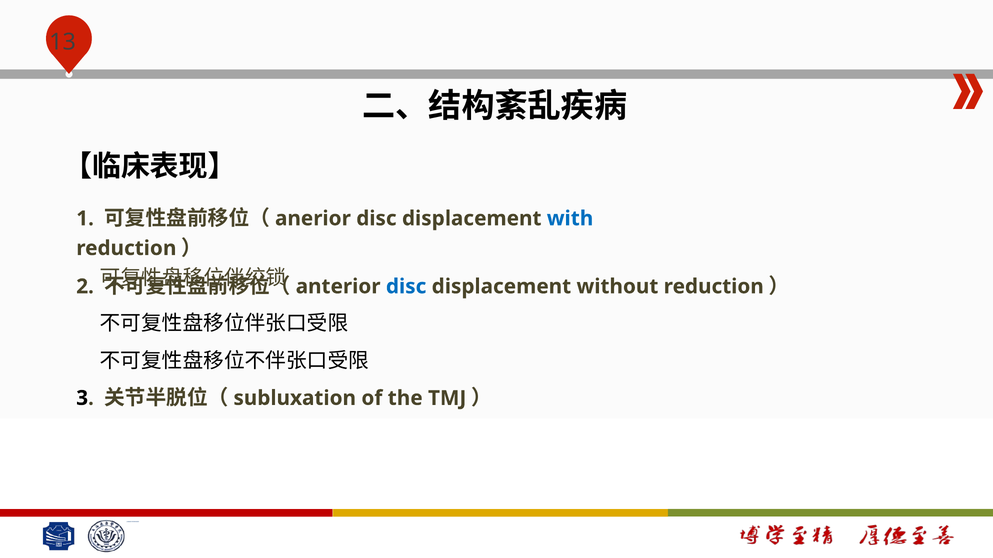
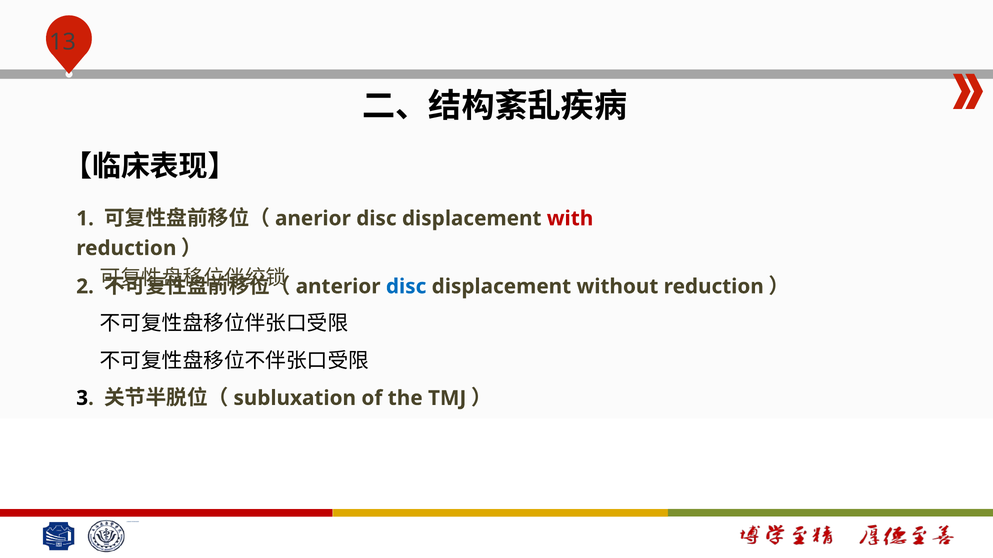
with colour: blue -> red
